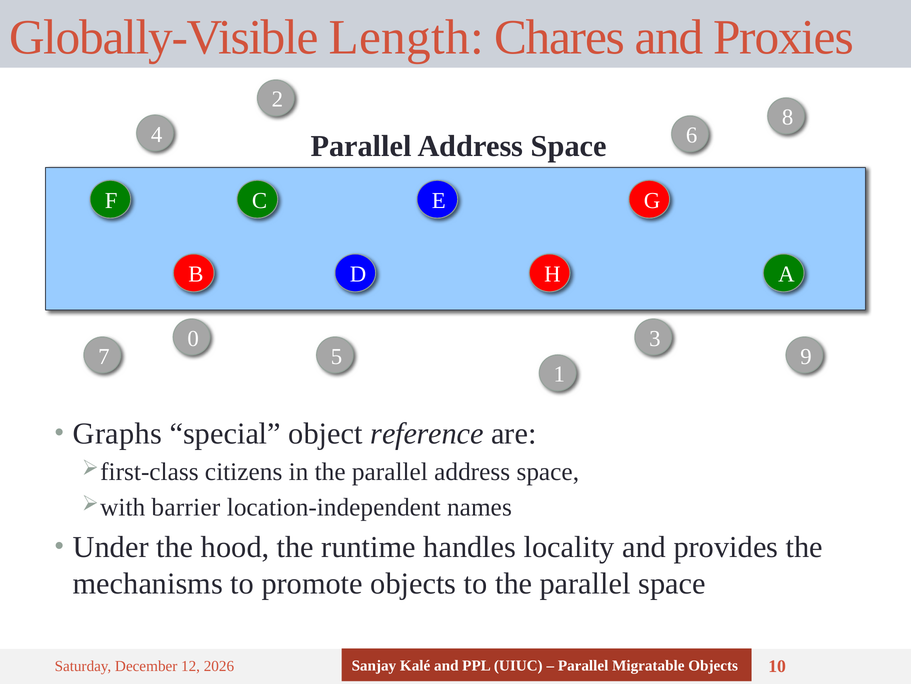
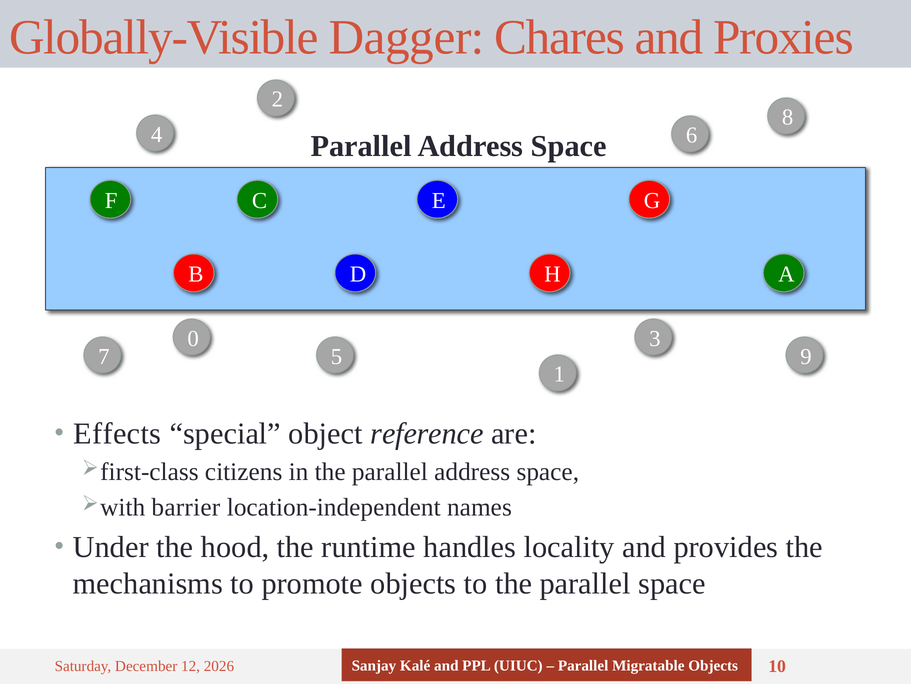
Length: Length -> Dagger
Graphs: Graphs -> Effects
